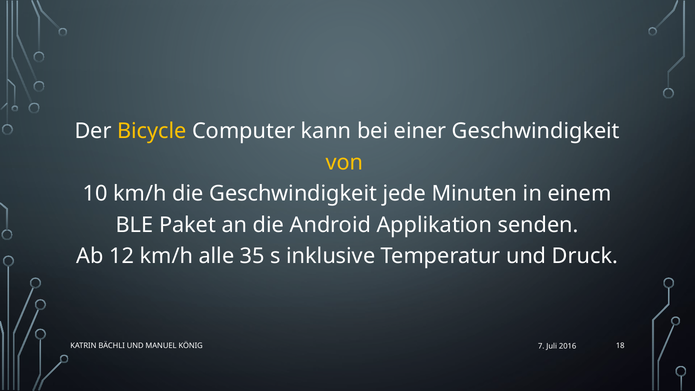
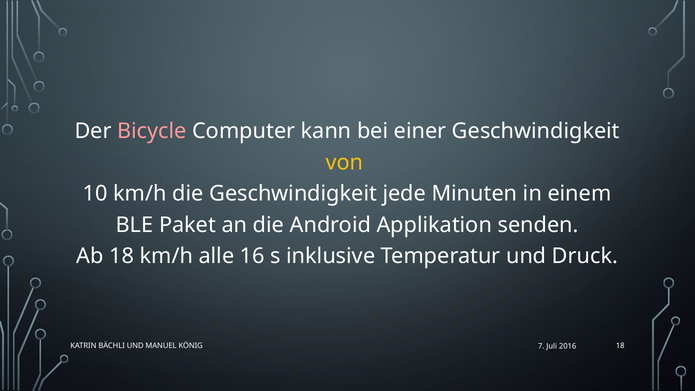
Bicycle colour: yellow -> pink
Ab 12: 12 -> 18
35: 35 -> 16
